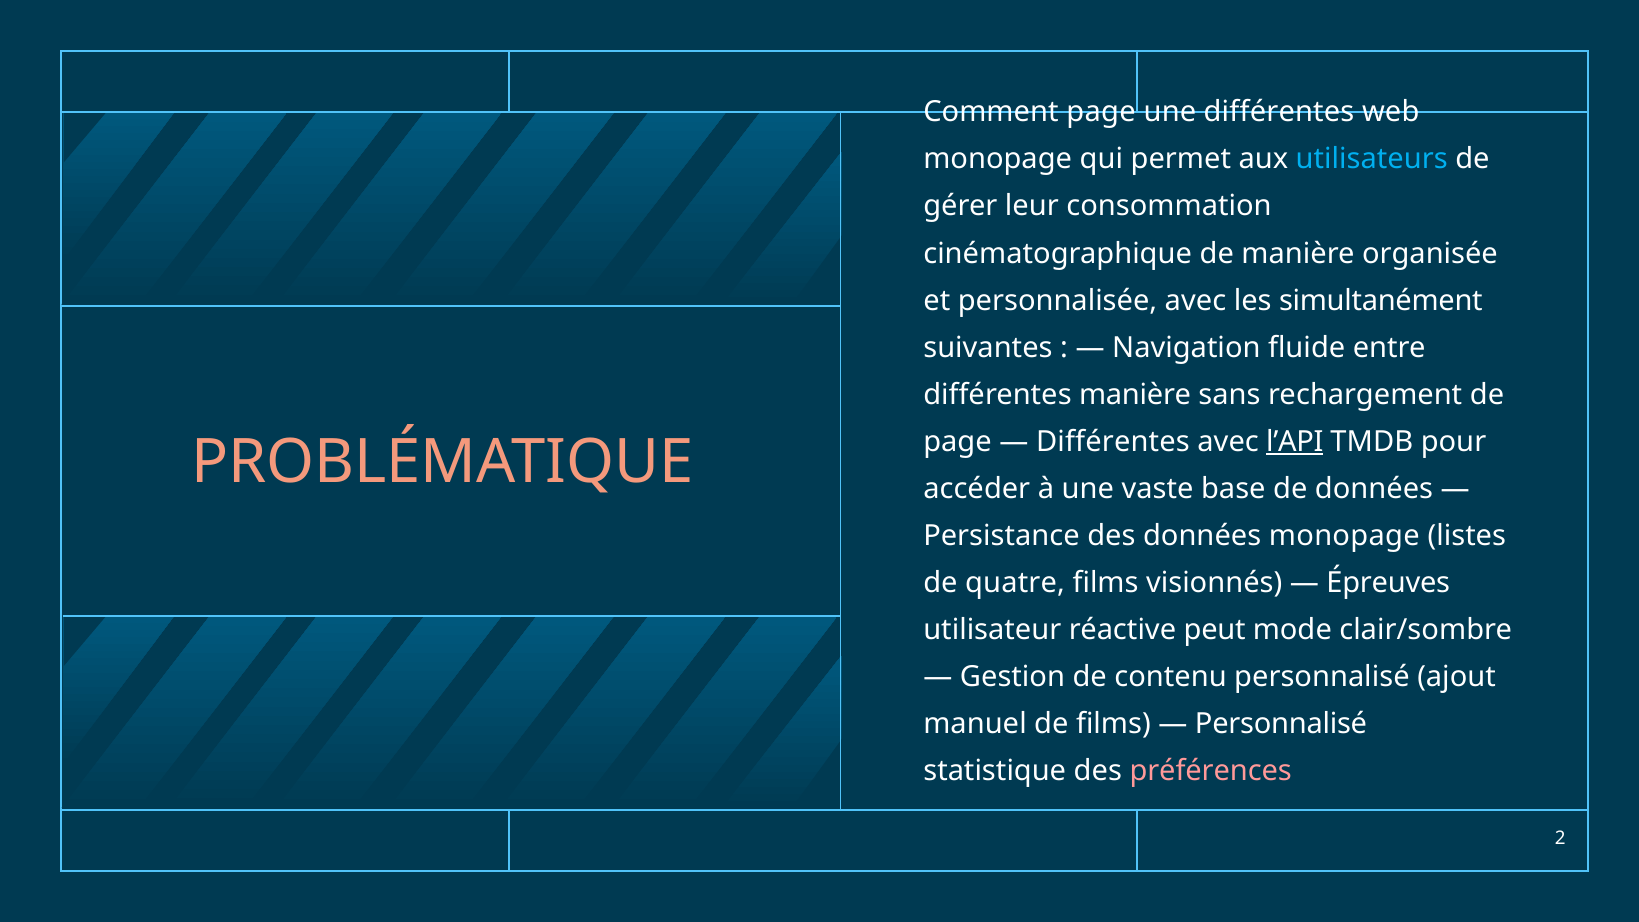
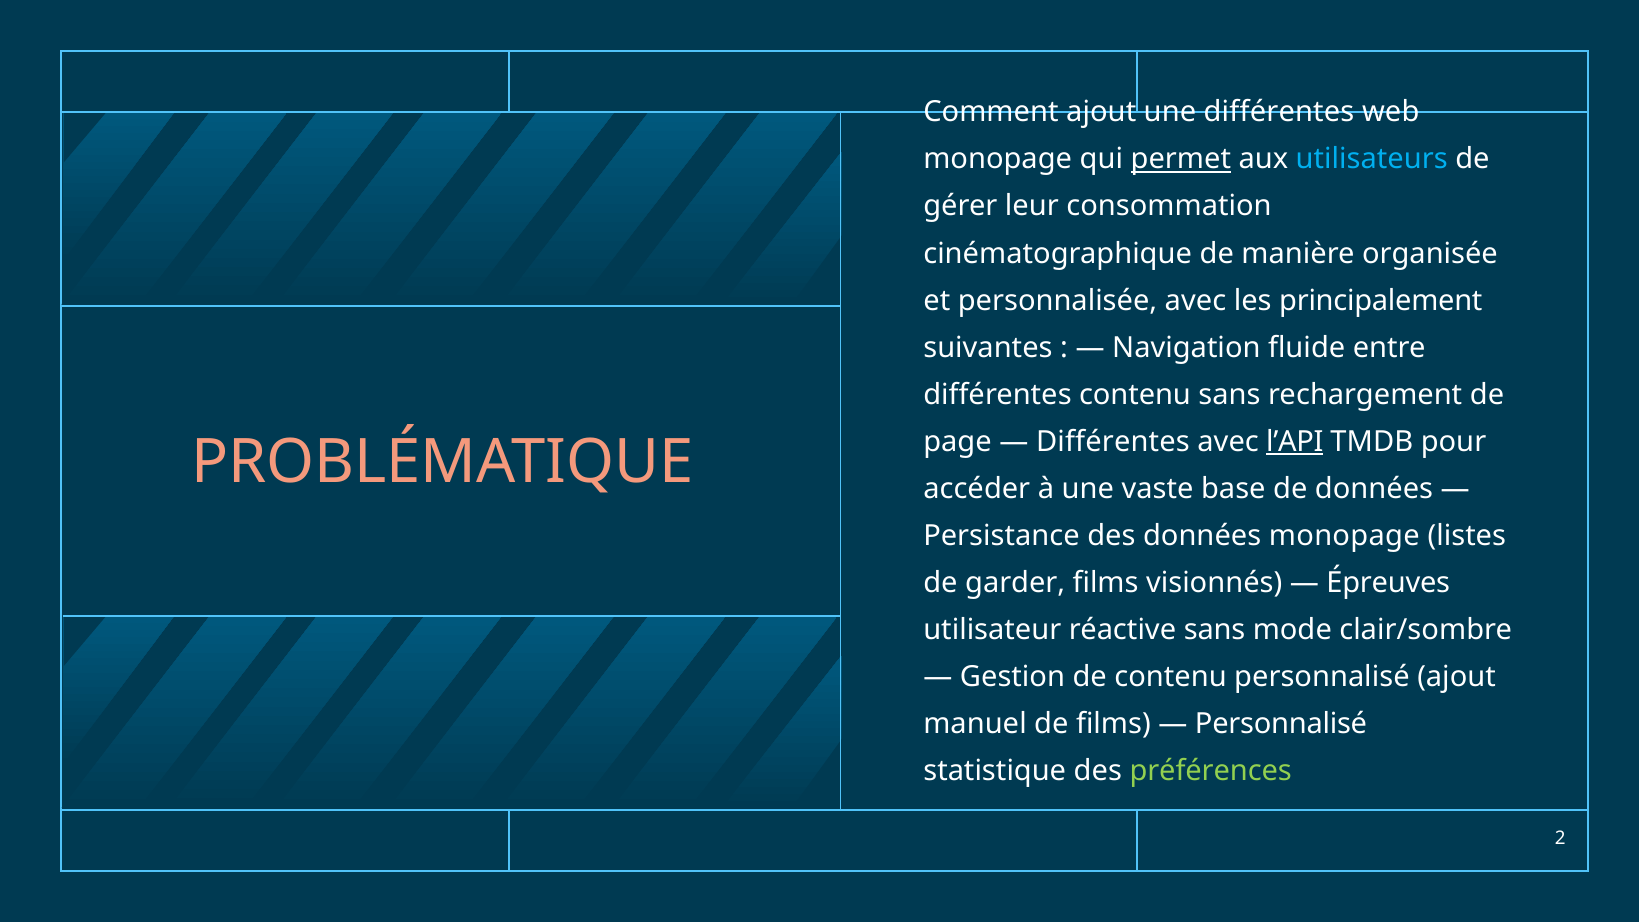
Comment page: page -> ajout
permet underline: none -> present
simultanément: simultanément -> principalement
différentes manière: manière -> contenu
quatre: quatre -> garder
réactive peut: peut -> sans
préférences colour: pink -> light green
